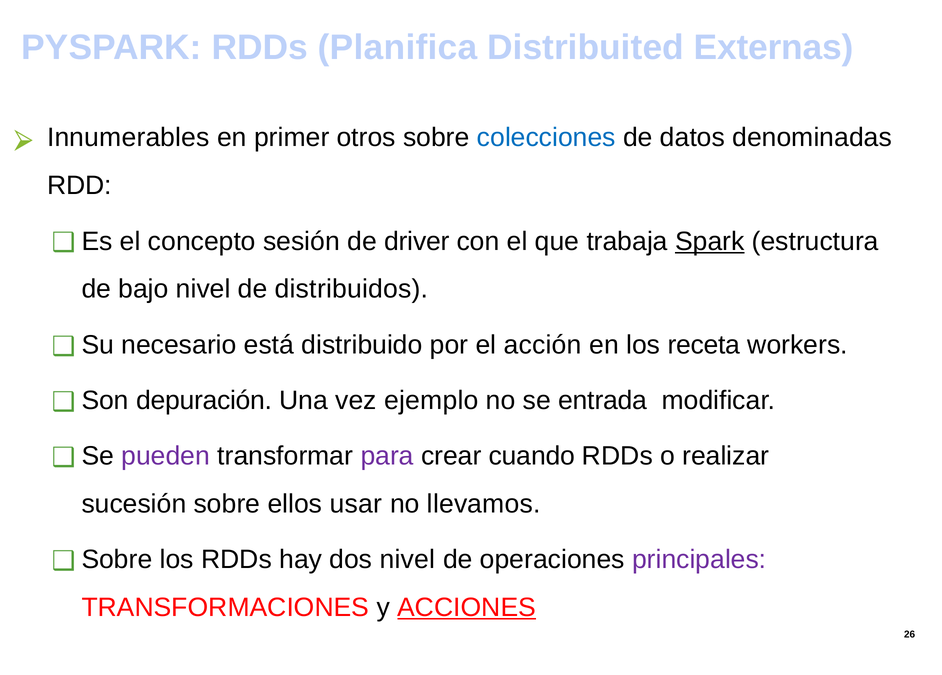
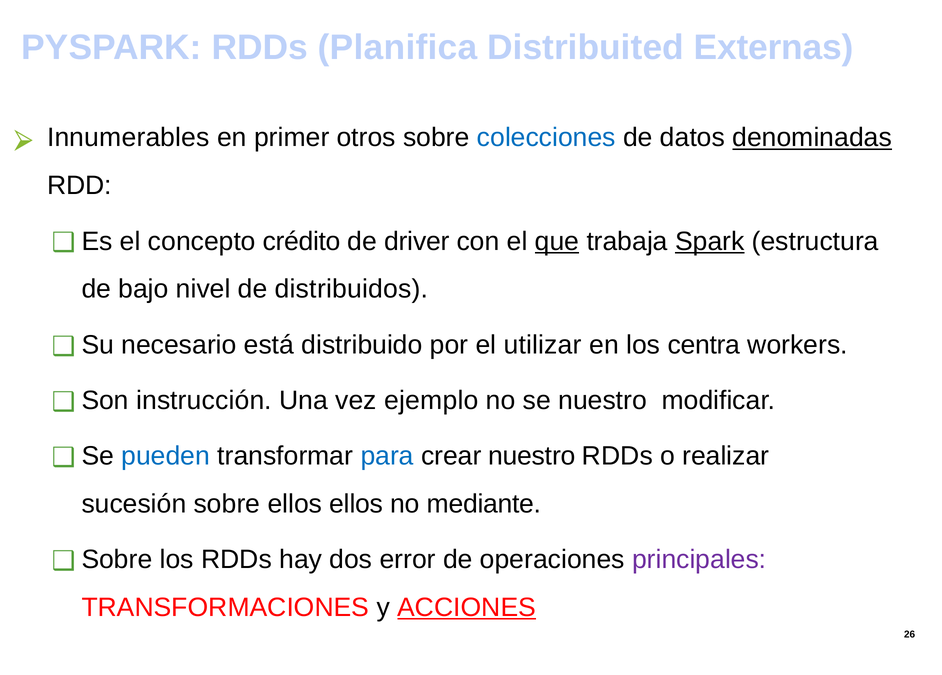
denominadas underline: none -> present
sesión: sesión -> crédito
que underline: none -> present
acción: acción -> utilizar
receta: receta -> centra
depuración: depuración -> instrucción
se entrada: entrada -> nuestro
pueden colour: purple -> blue
para colour: purple -> blue
crear cuando: cuando -> nuestro
ellos usar: usar -> ellos
llevamos: llevamos -> mediante
dos nivel: nivel -> error
